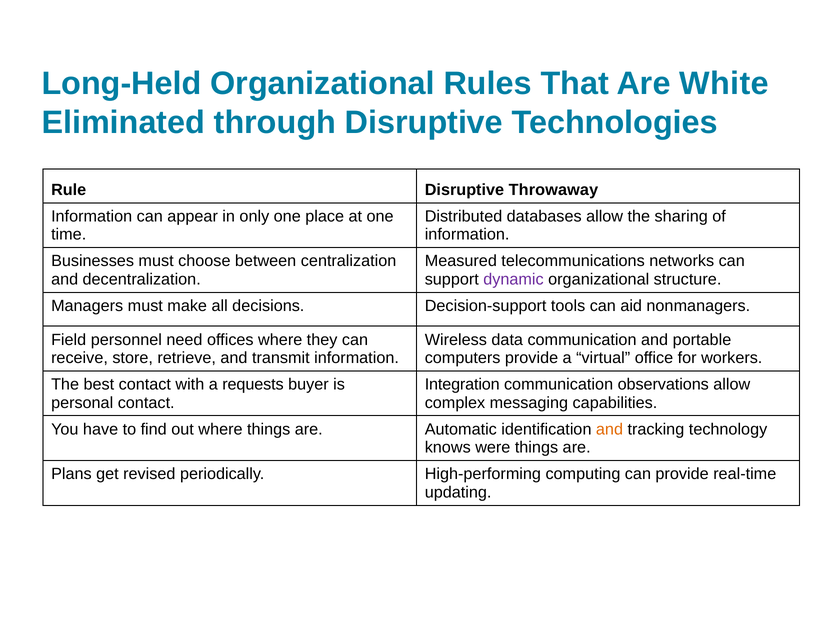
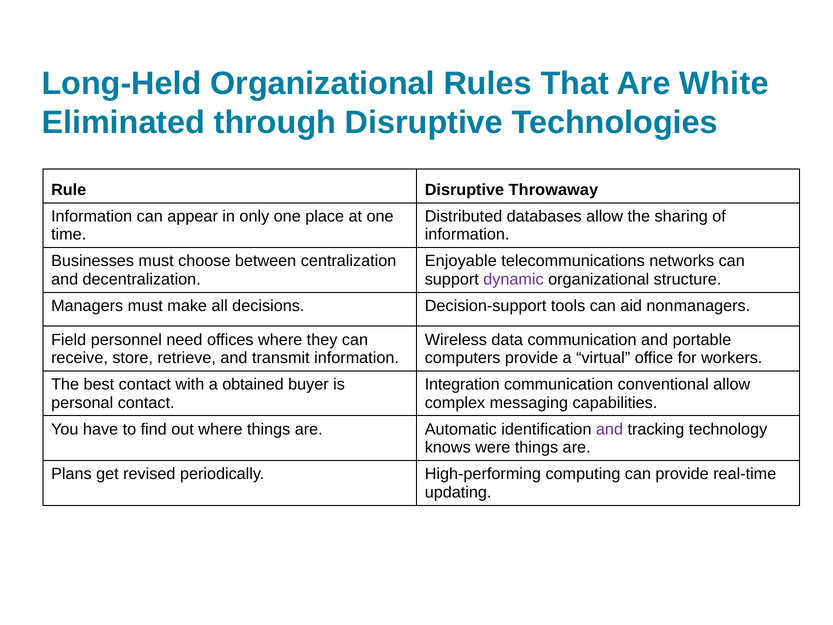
Measured: Measured -> Enjoyable
requests: requests -> obtained
observations: observations -> conventional
and at (609, 429) colour: orange -> purple
